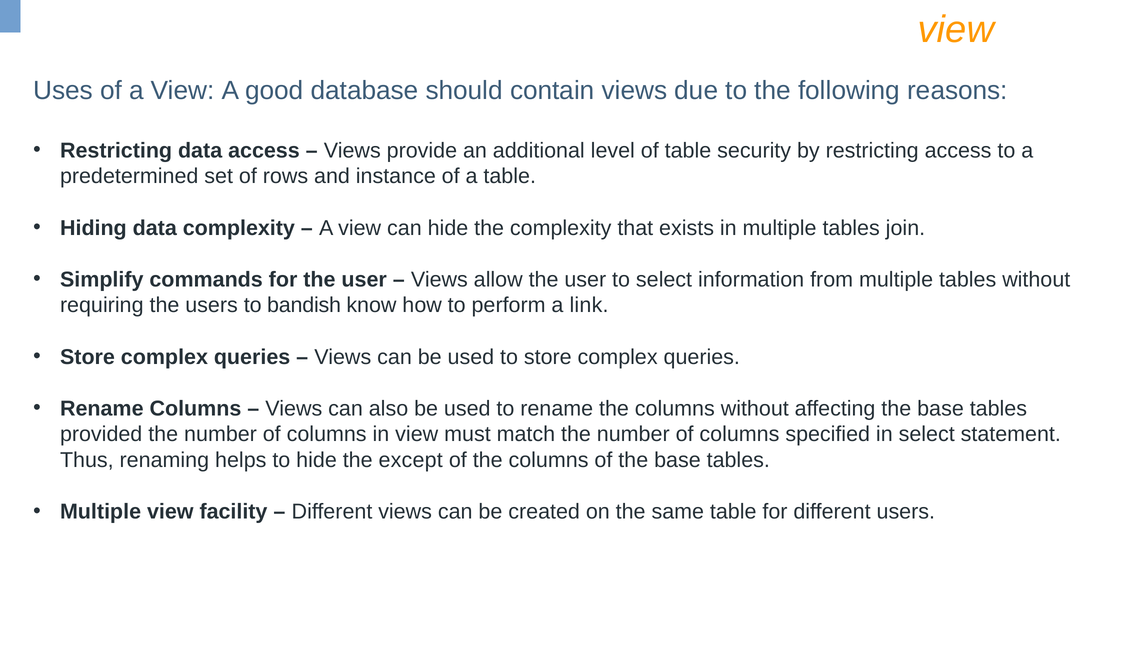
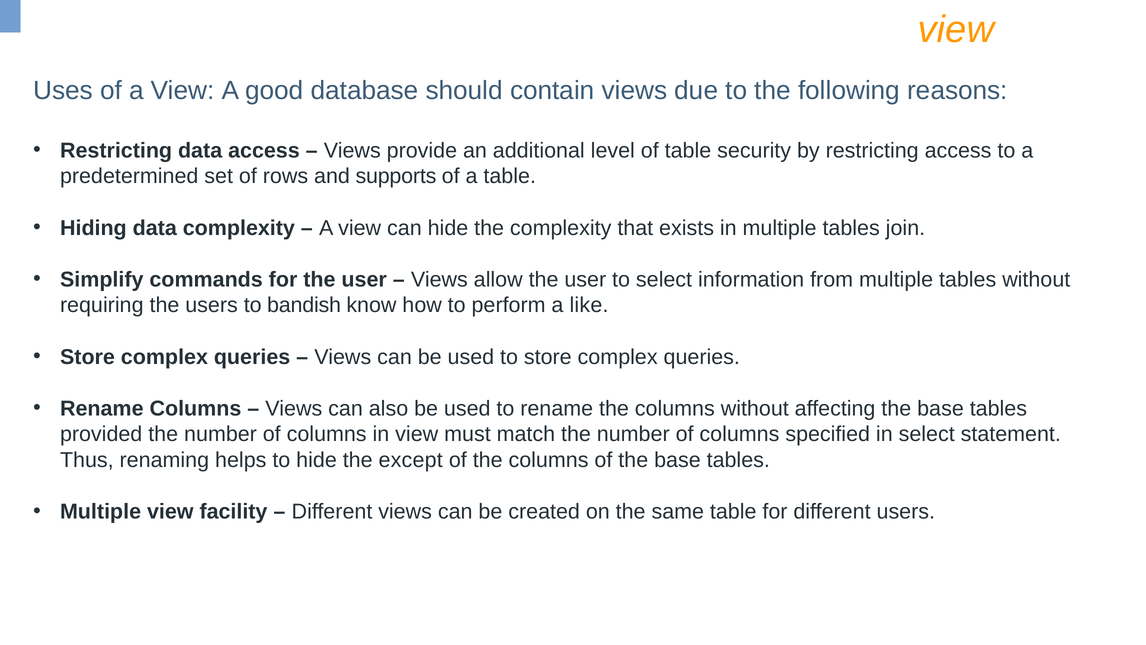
instance: instance -> supports
link: link -> like
